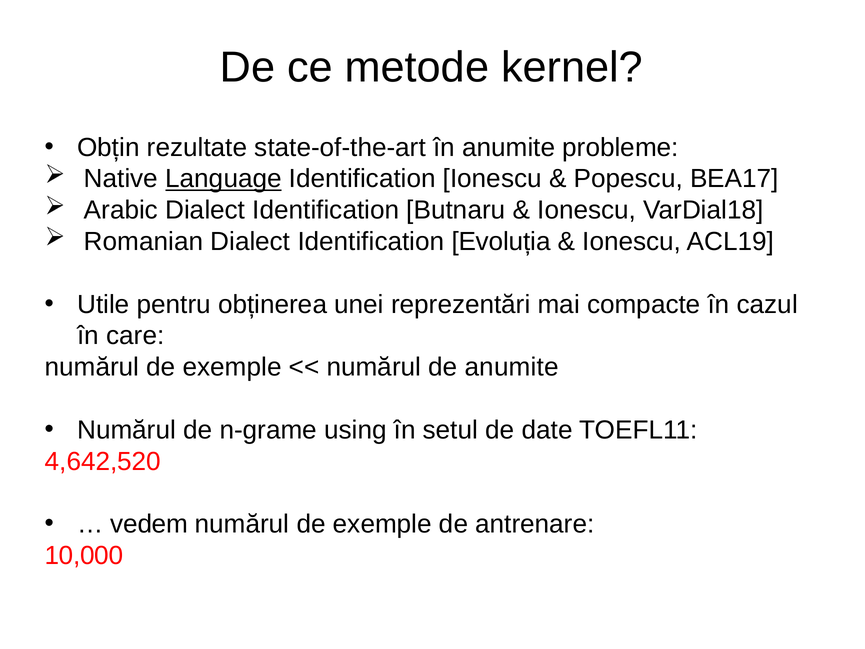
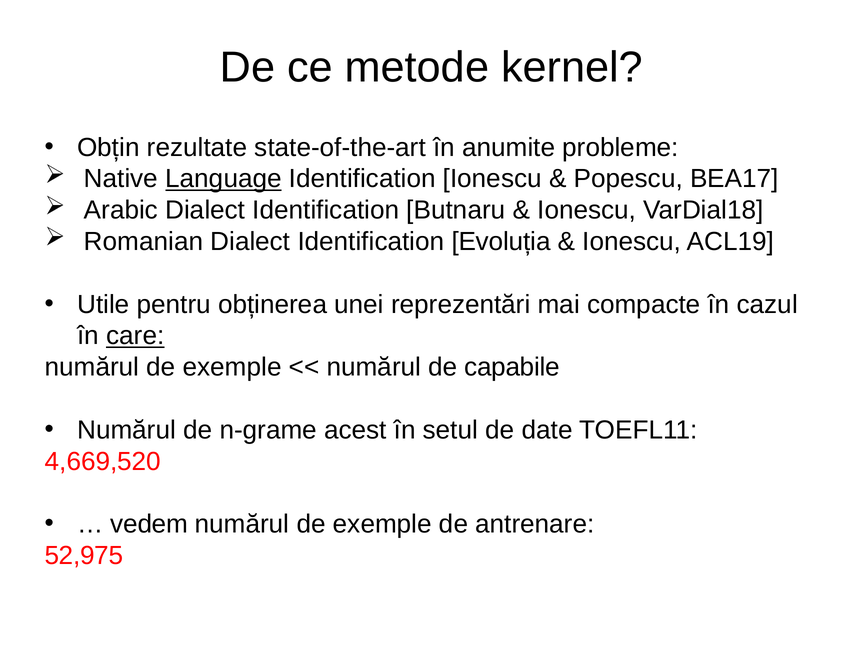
care underline: none -> present
de anumite: anumite -> capabile
using: using -> acest
4,642,520: 4,642,520 -> 4,669,520
10,000: 10,000 -> 52,975
